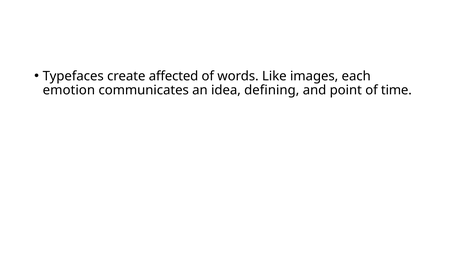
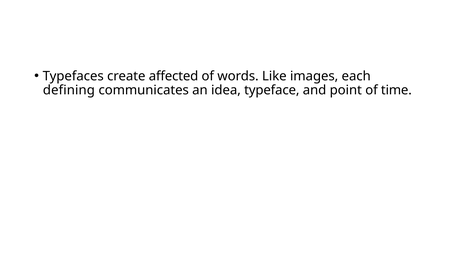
emotion: emotion -> defining
defining: defining -> typeface
